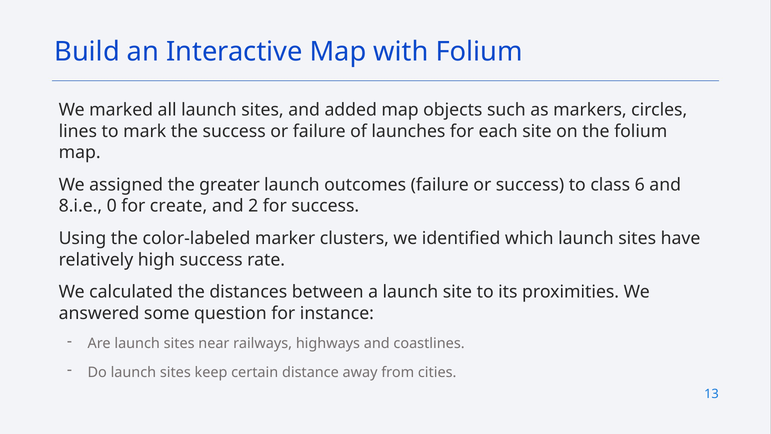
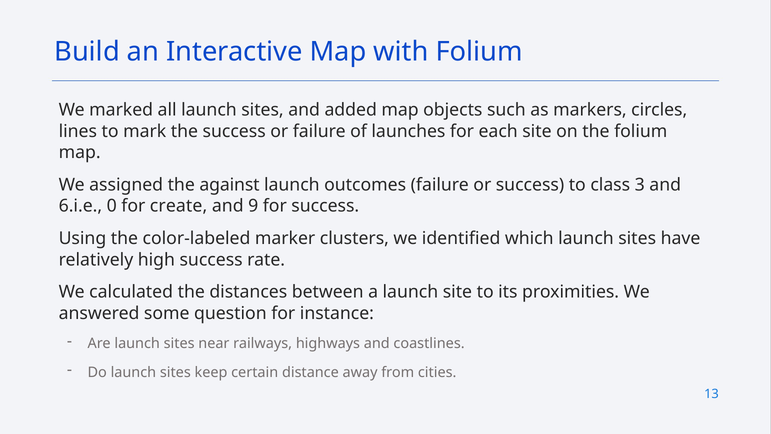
greater: greater -> against
6: 6 -> 3
8.i.e: 8.i.e -> 6.i.e
2: 2 -> 9
